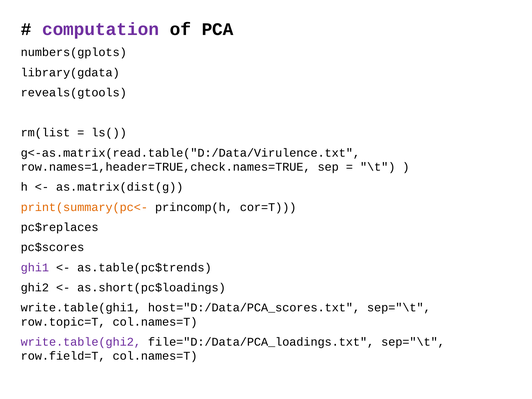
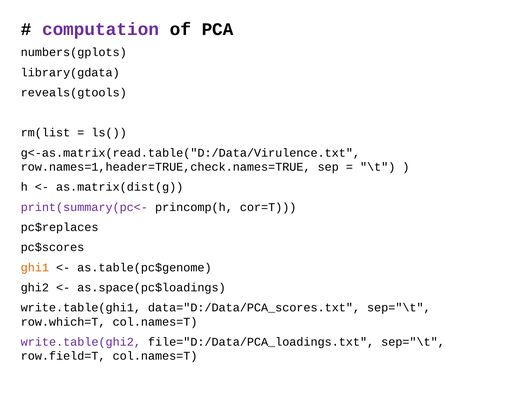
print(summary(pc<- colour: orange -> purple
ghi1 colour: purple -> orange
as.table(pc$trends: as.table(pc$trends -> as.table(pc$genome
as.short(pc$loadings: as.short(pc$loadings -> as.space(pc$loadings
host="D:/Data/PCA_scores.txt: host="D:/Data/PCA_scores.txt -> data="D:/Data/PCA_scores.txt
row.topic=T: row.topic=T -> row.which=T
